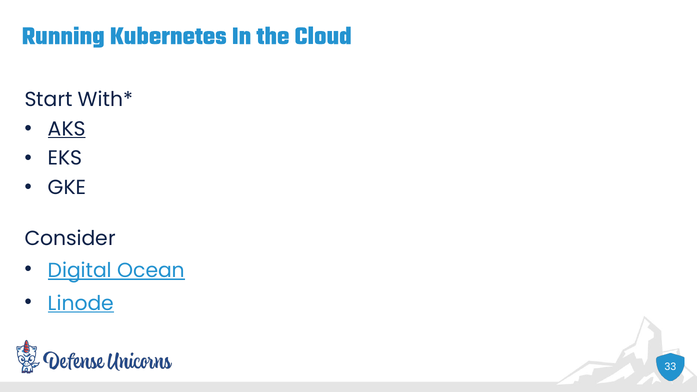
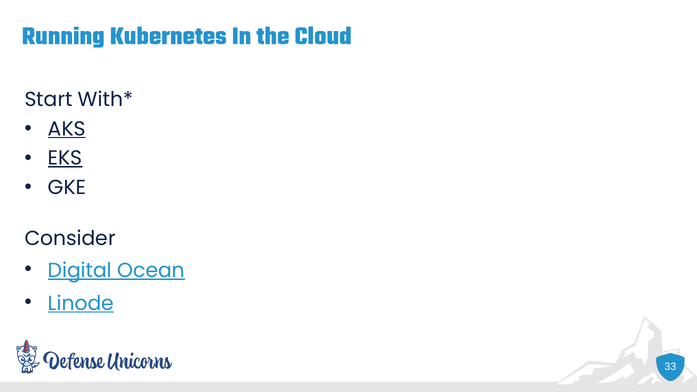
EKS underline: none -> present
